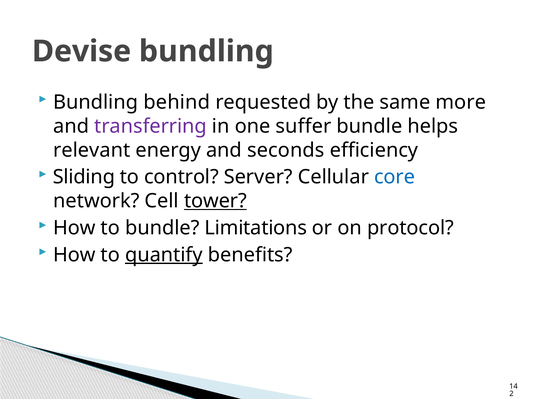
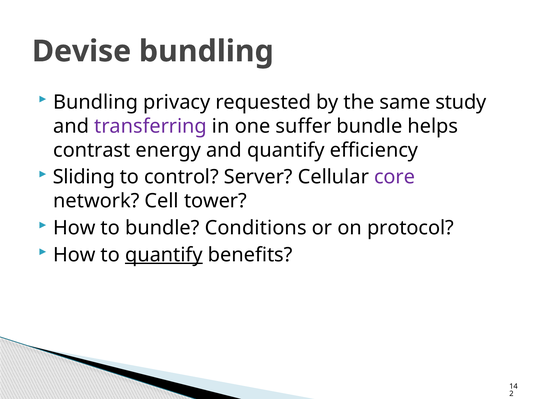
behind: behind -> privacy
more: more -> study
relevant: relevant -> contrast
and seconds: seconds -> quantify
core colour: blue -> purple
tower underline: present -> none
Limitations: Limitations -> Conditions
